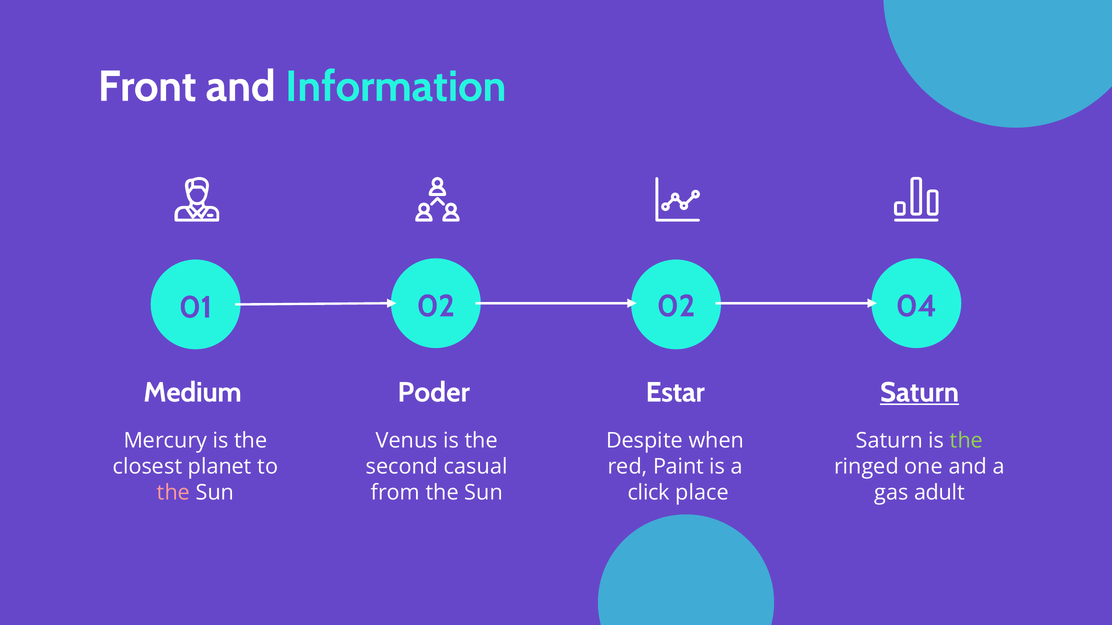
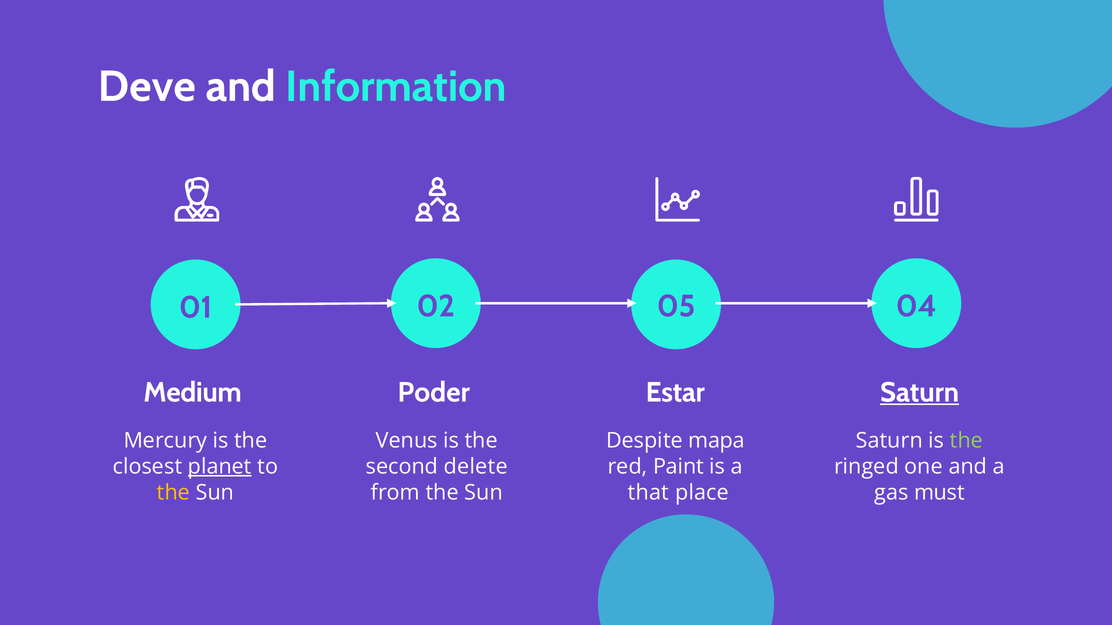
Front: Front -> Deve
02 02: 02 -> 05
when: when -> mapa
planet underline: none -> present
casual: casual -> delete
the at (173, 493) colour: pink -> yellow
click: click -> that
adult: adult -> must
